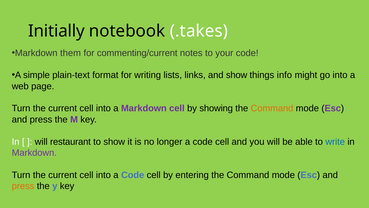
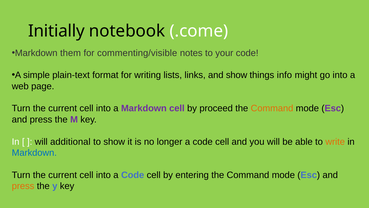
.takes: .takes -> .come
commenting/current: commenting/current -> commenting/visible
showing: showing -> proceed
restaurant: restaurant -> additional
write colour: blue -> orange
Markdown at (34, 152) colour: purple -> blue
